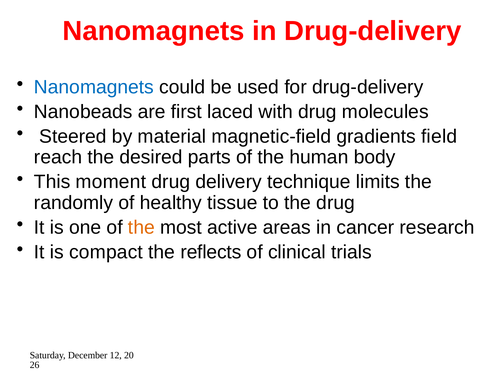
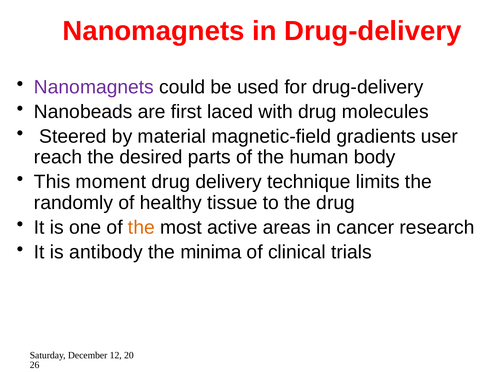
Nanomagnets at (94, 87) colour: blue -> purple
field: field -> user
compact: compact -> antibody
reflects: reflects -> minima
